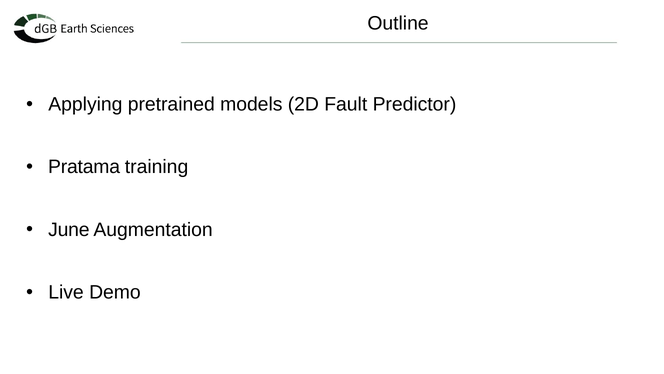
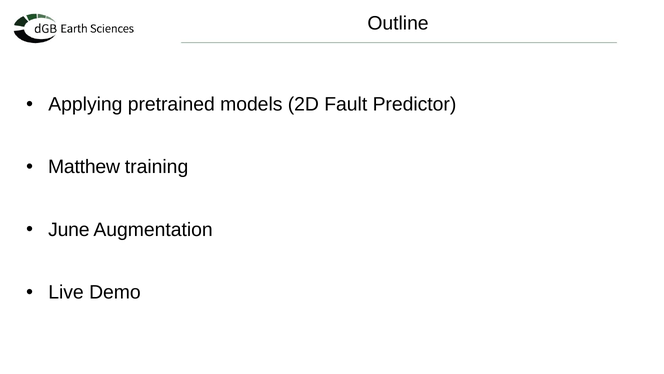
Pratama: Pratama -> Matthew
